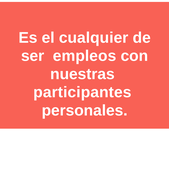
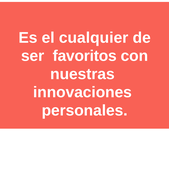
empleos: empleos -> favoritos
participantes: participantes -> innovaciones
